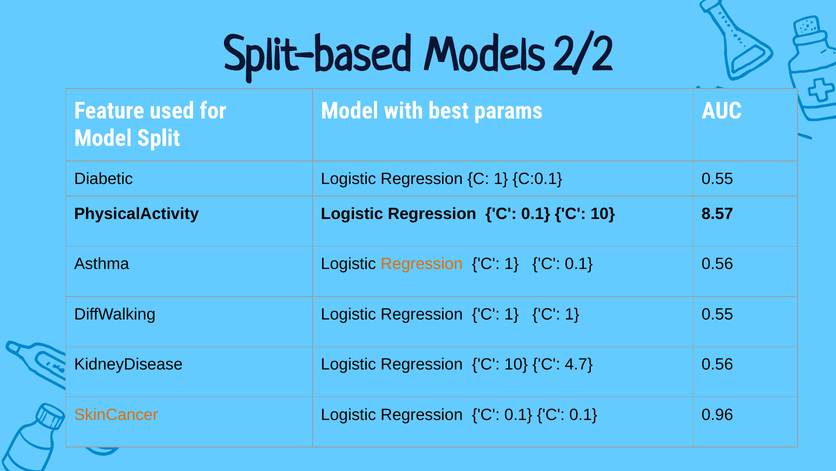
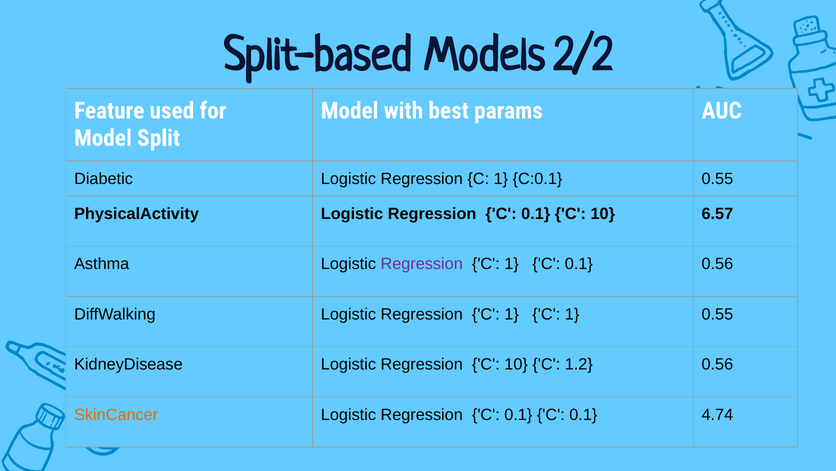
8.57: 8.57 -> 6.57
Regression at (422, 264) colour: orange -> purple
4.7: 4.7 -> 1.2
0.96: 0.96 -> 4.74
